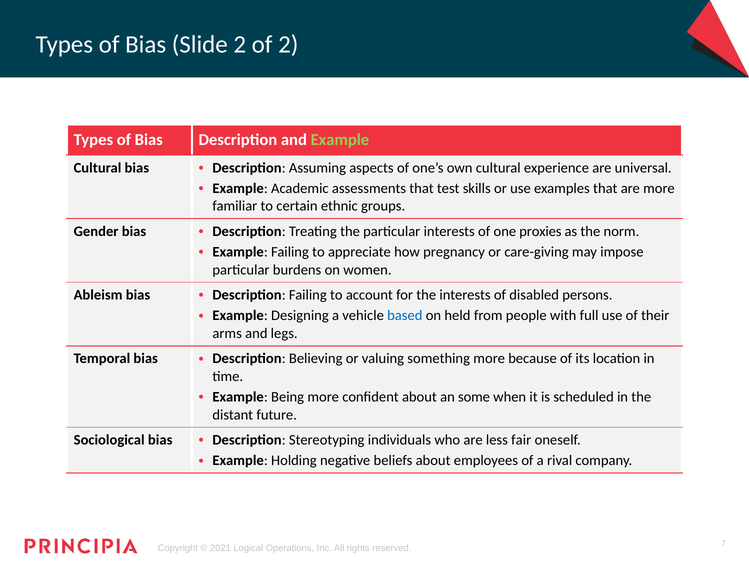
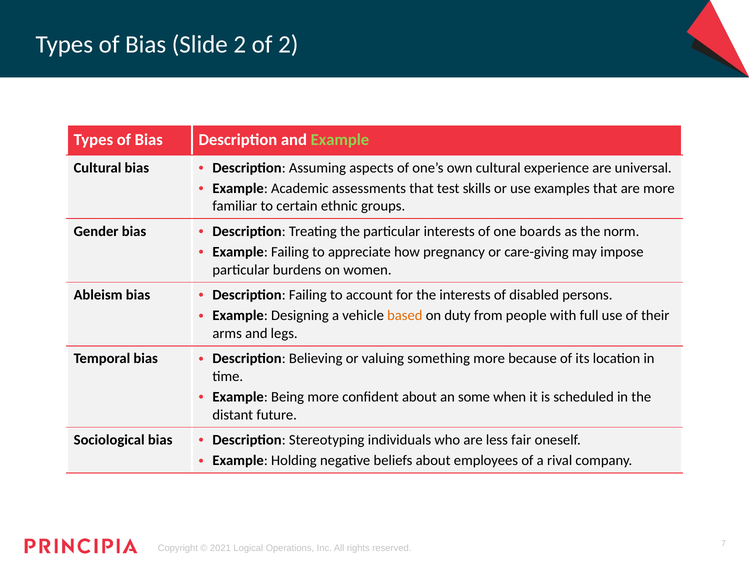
proxies: proxies -> boards
based colour: blue -> orange
held: held -> duty
